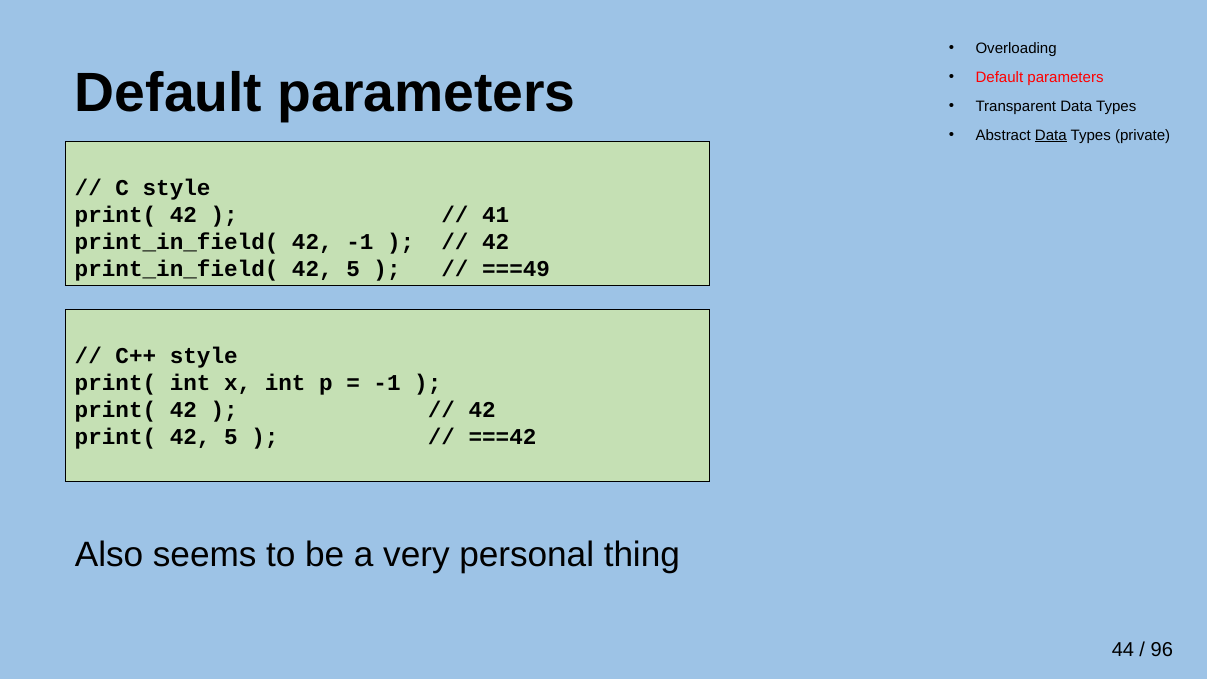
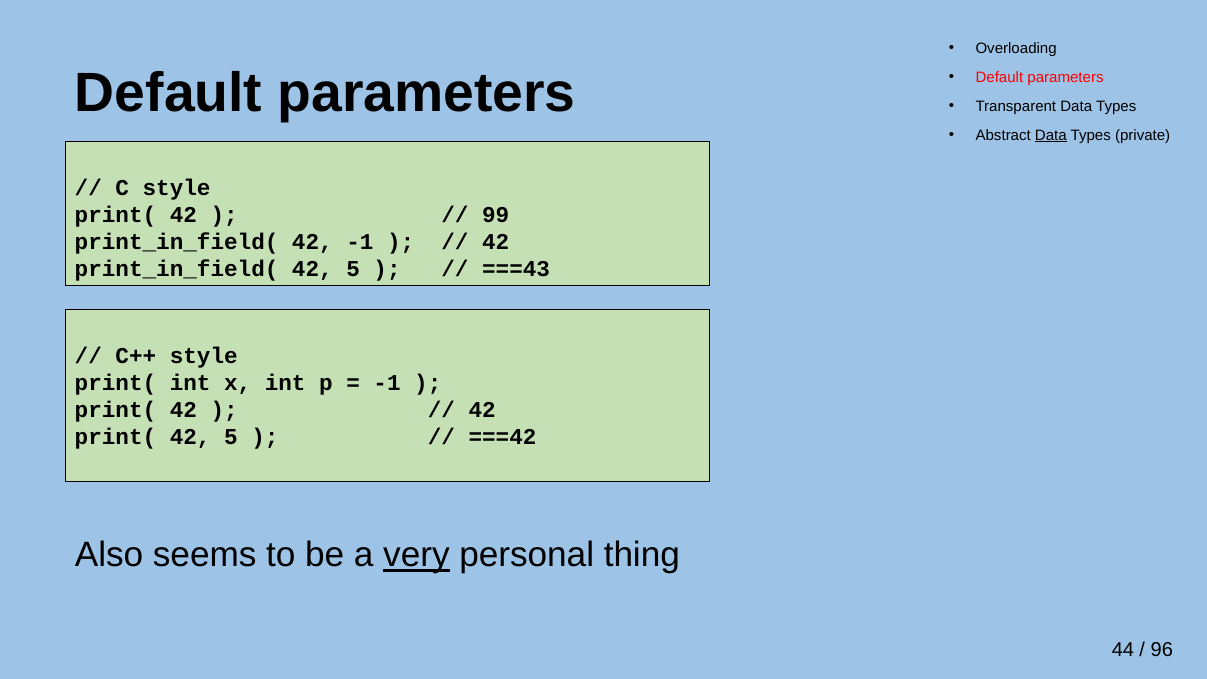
41: 41 -> 99
===49: ===49 -> ===43
very underline: none -> present
